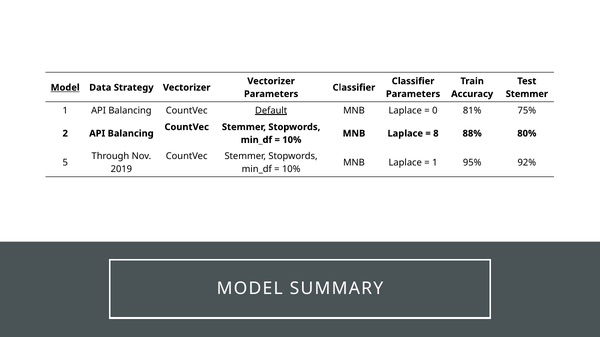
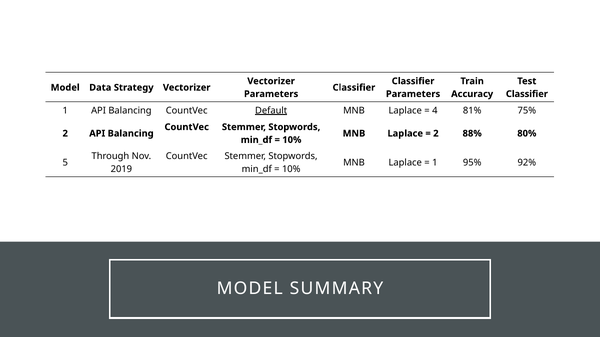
Model at (65, 88) underline: present -> none
Stemmer at (527, 94): Stemmer -> Classifier
0: 0 -> 4
8 at (436, 134): 8 -> 2
